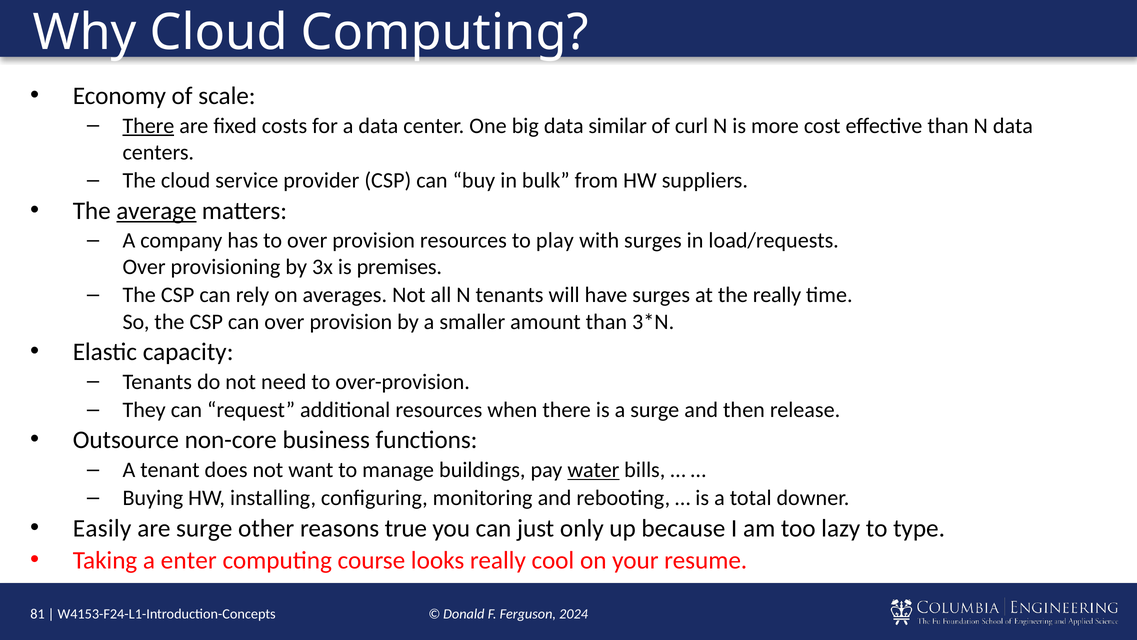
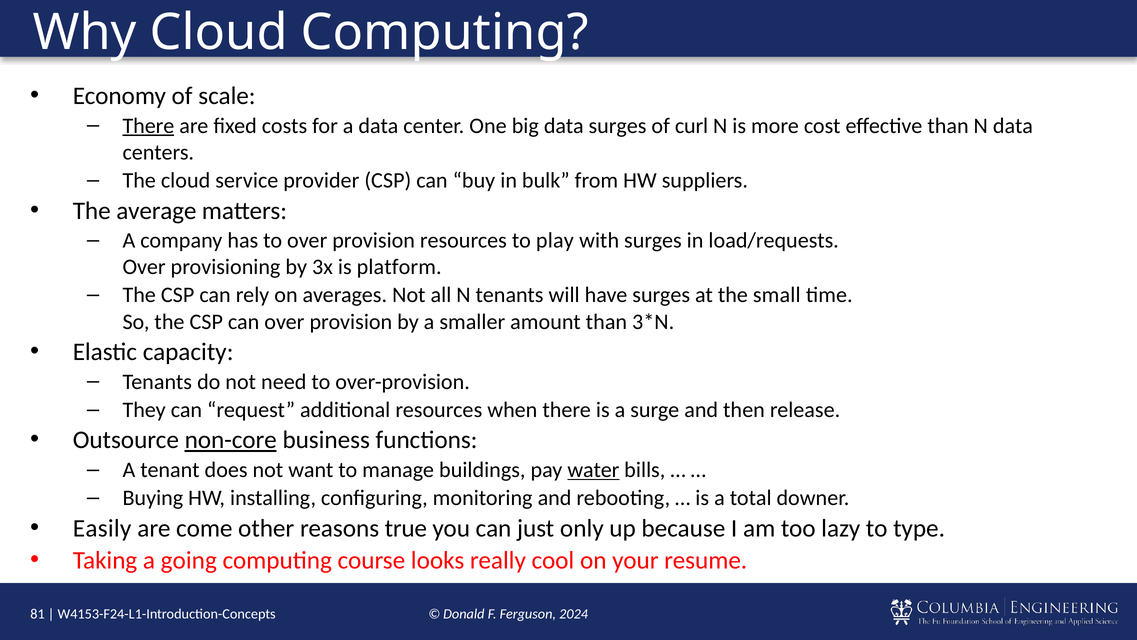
data similar: similar -> surges
average underline: present -> none
premises: premises -> platform
the really: really -> small
non-core underline: none -> present
are surge: surge -> come
enter: enter -> going
